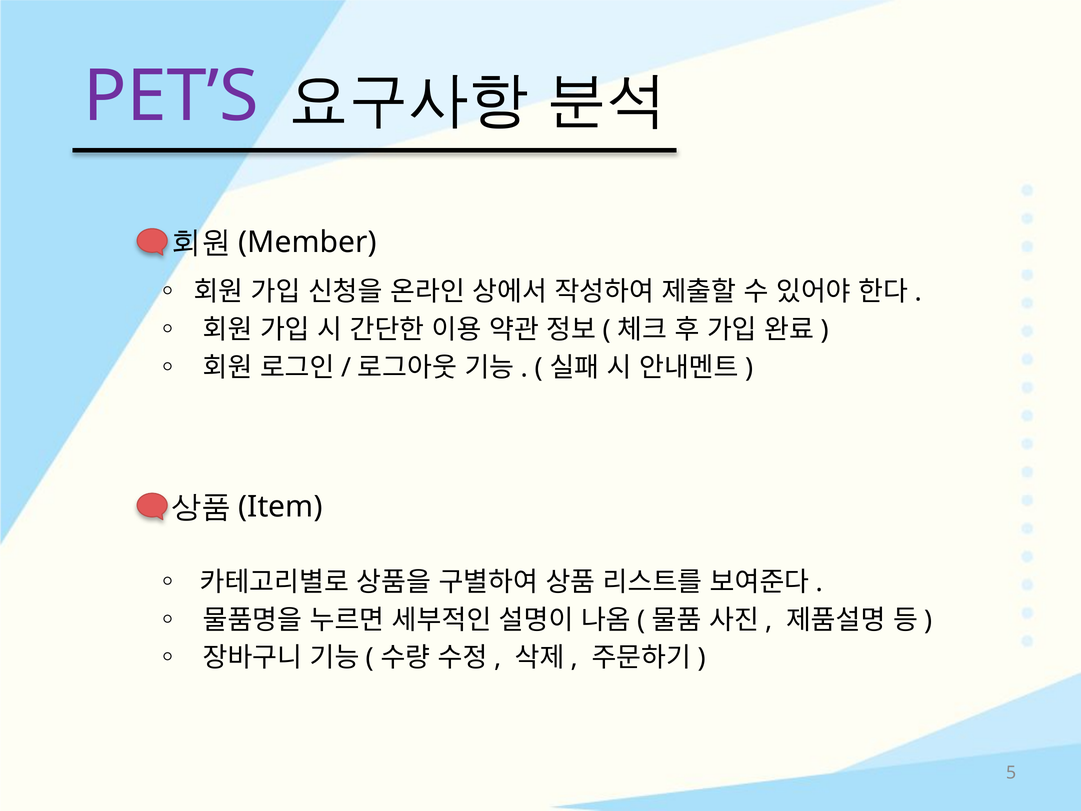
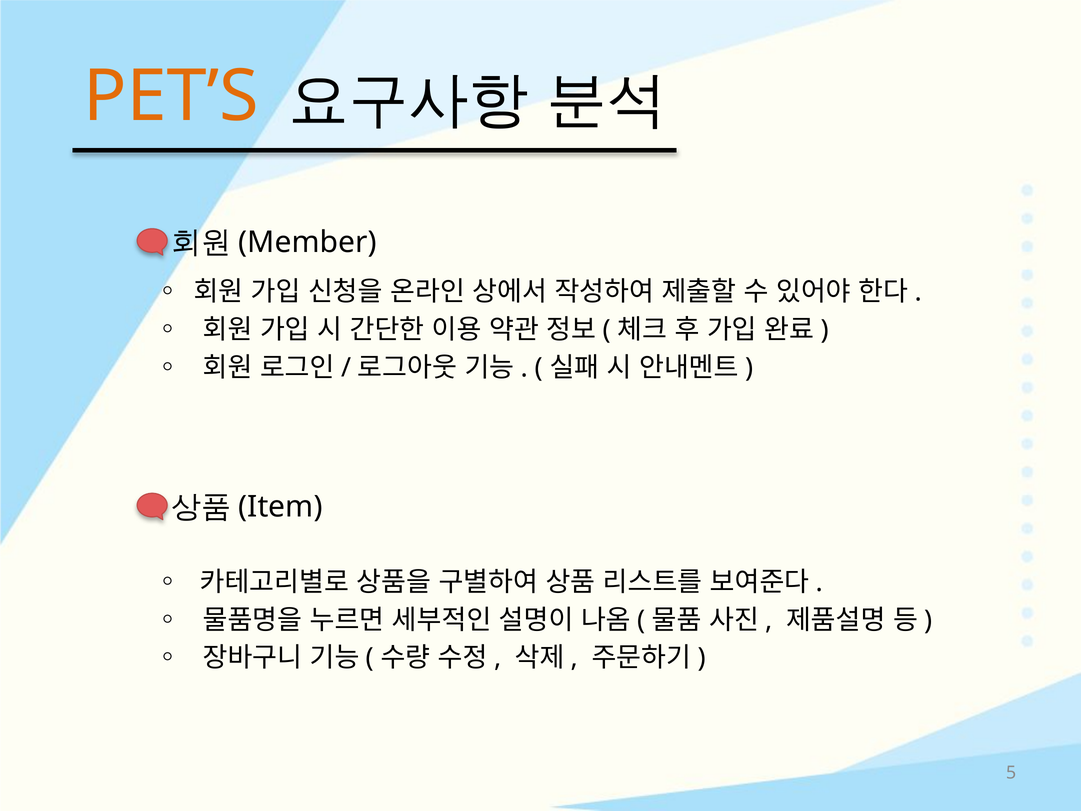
PET’S colour: purple -> orange
